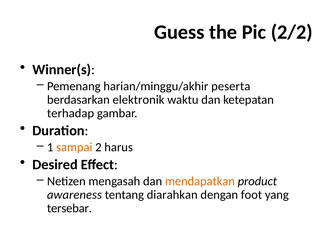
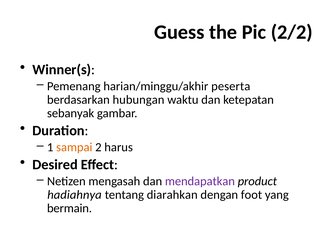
elektronik: elektronik -> hubungan
terhadap: terhadap -> sebanyak
mendapatkan colour: orange -> purple
awareness: awareness -> hadiahnya
tersebar: tersebar -> bermain
